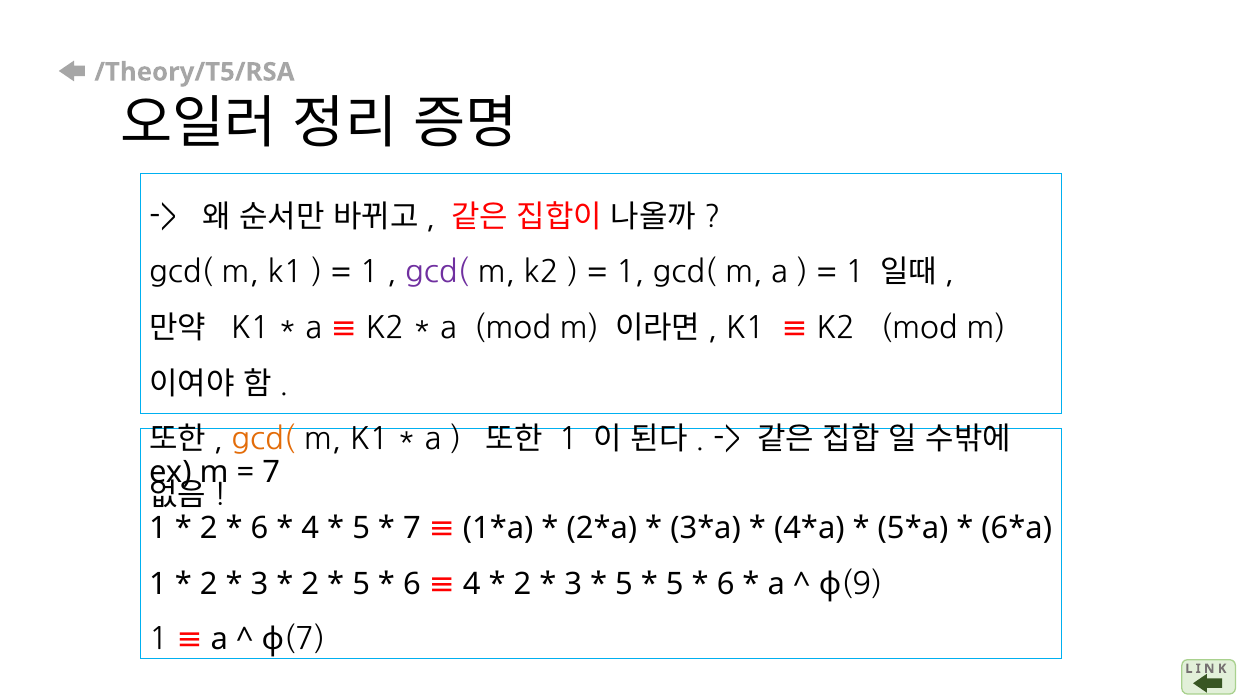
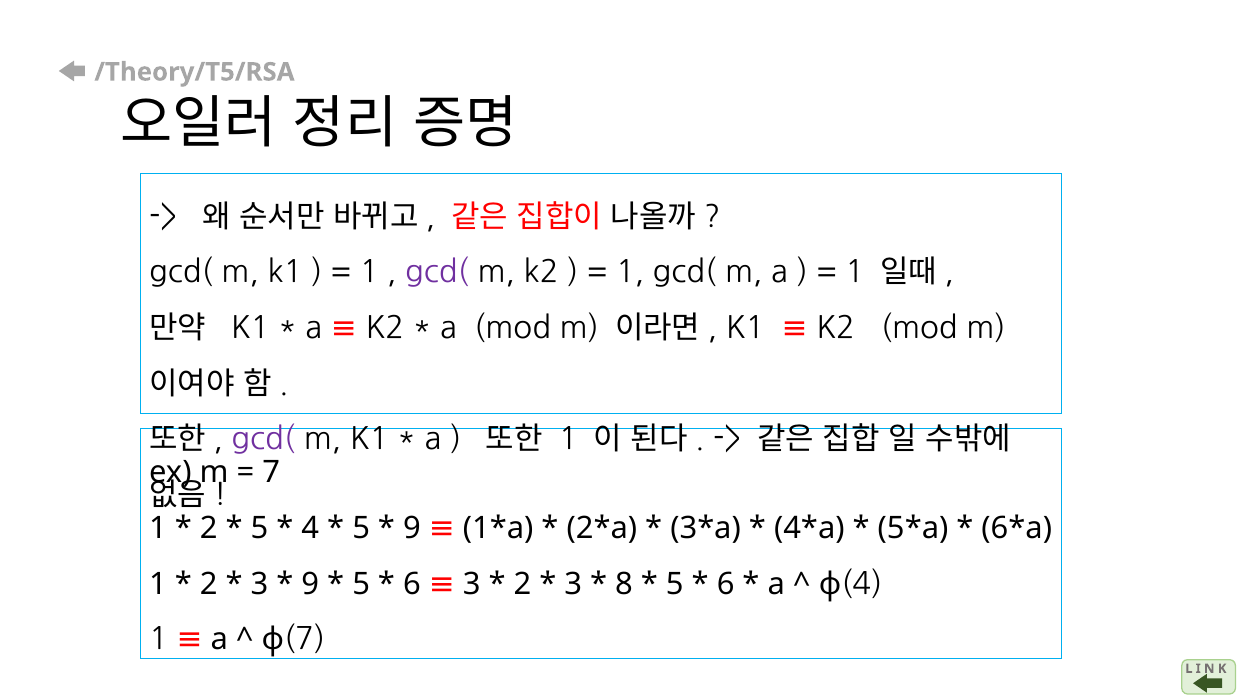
gcd( at (263, 439) colour: orange -> purple
6 at (260, 528): 6 -> 5
7 at (412, 528): 7 -> 9
2 at (310, 584): 2 -> 9
4 at (472, 584): 4 -> 3
5 at (624, 584): 5 -> 8
9 at (862, 584): 9 -> 4
